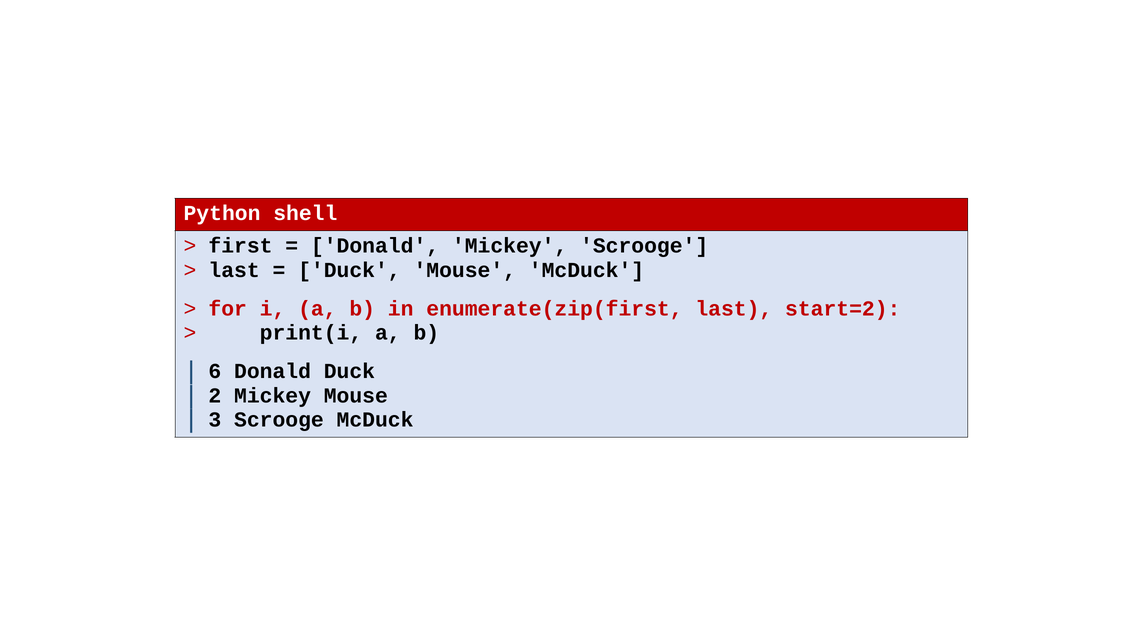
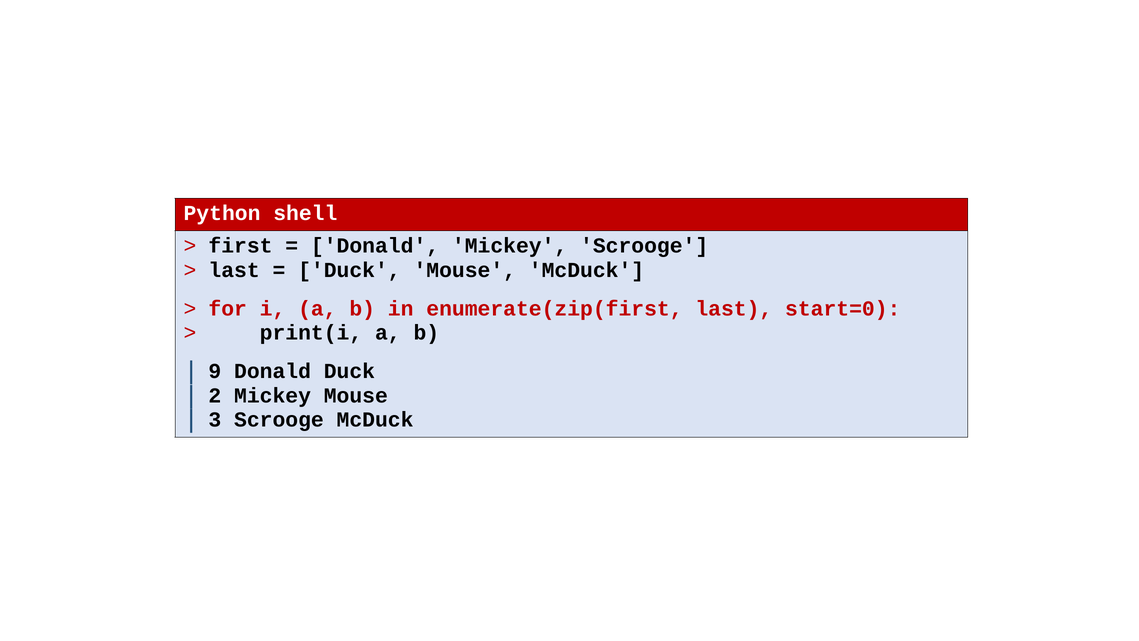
start=2: start=2 -> start=0
6: 6 -> 9
